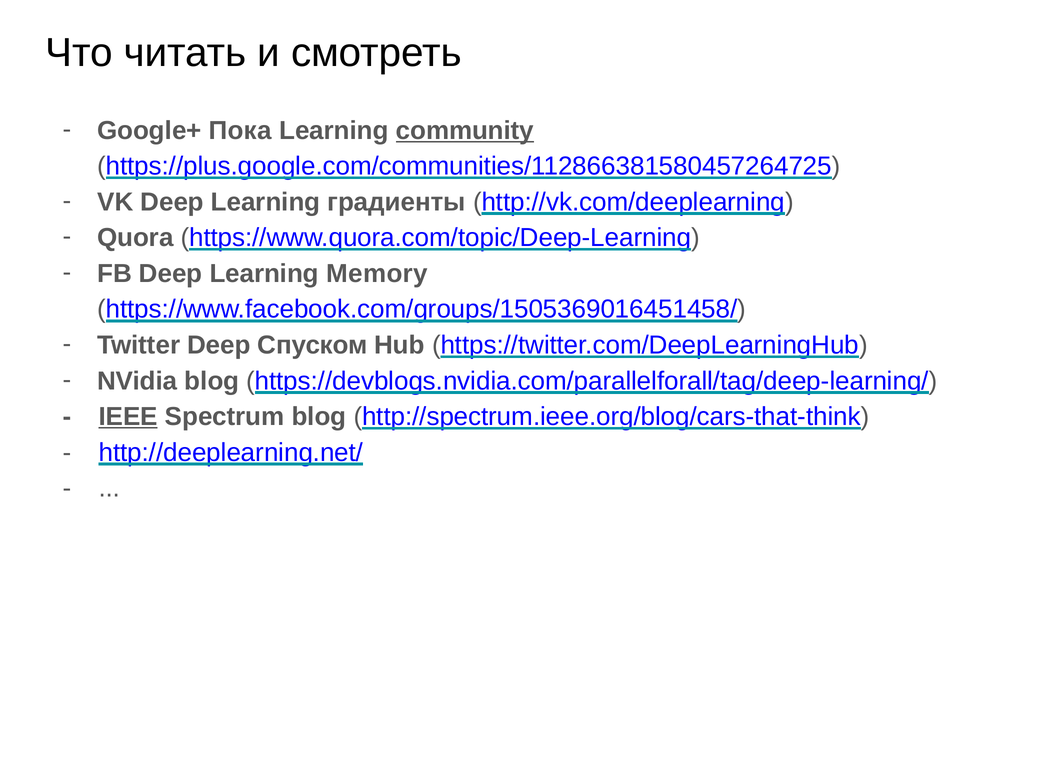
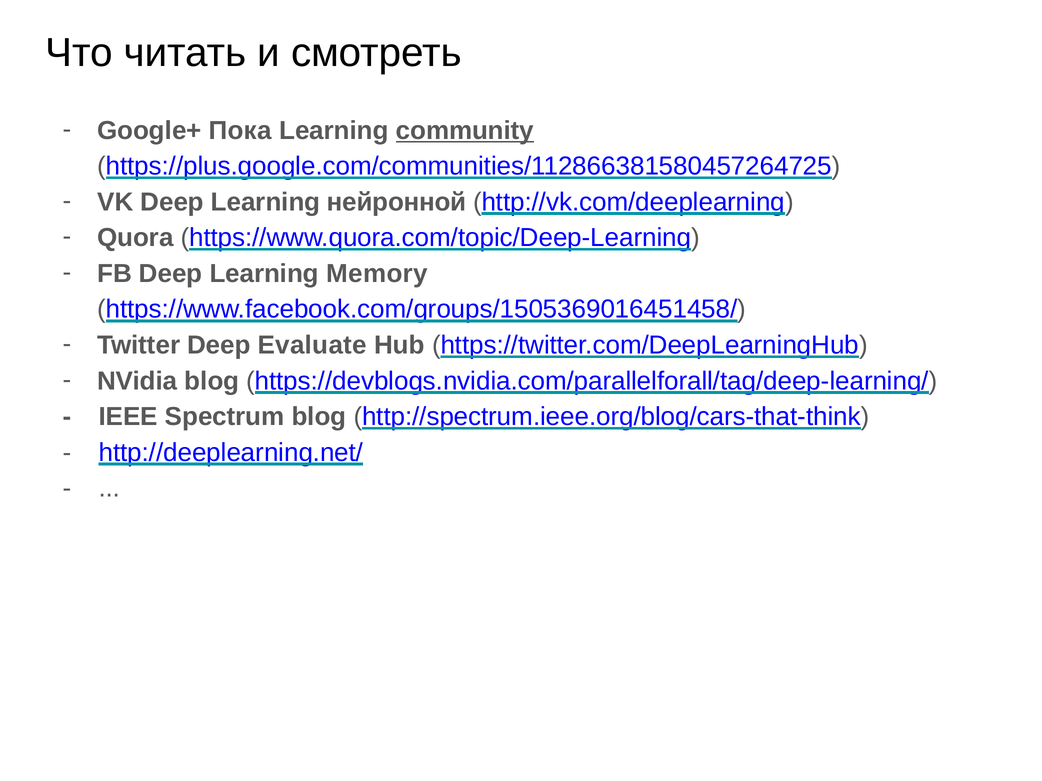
градиенты: градиенты -> нейронной
Спуском: Спуском -> Evaluate
IEEE underline: present -> none
